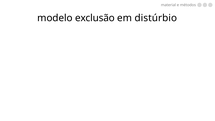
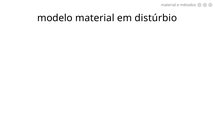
modelo exclusão: exclusão -> material
